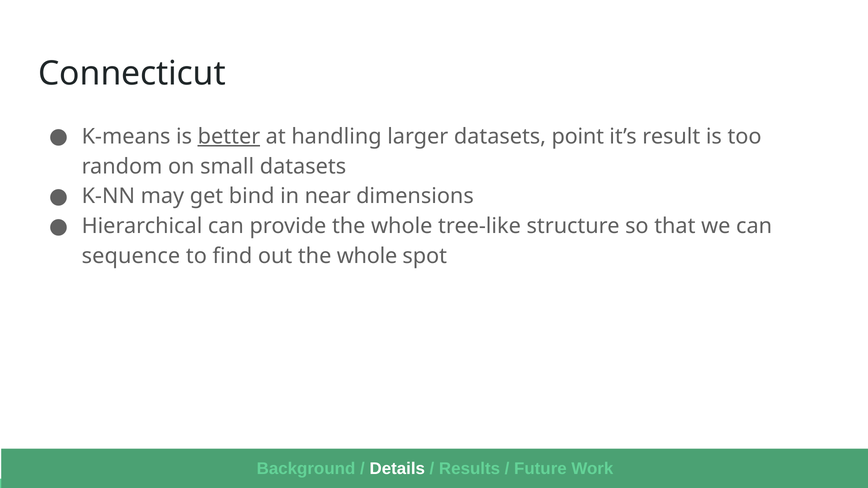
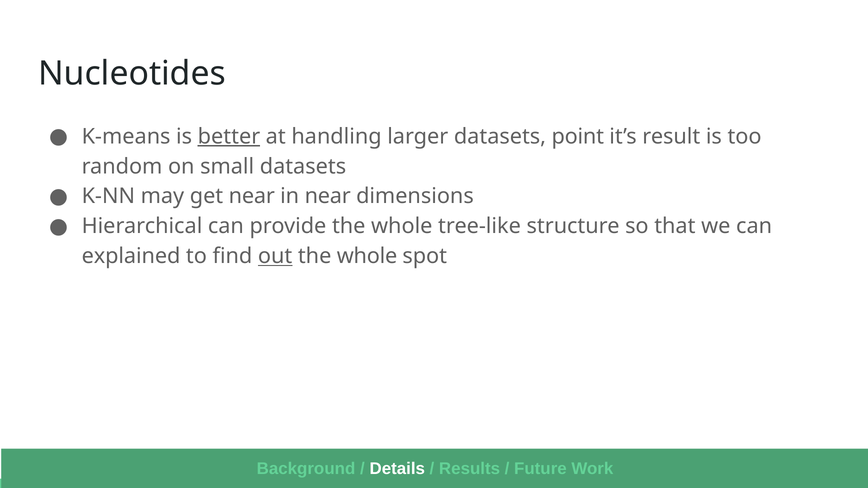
Connecticut: Connecticut -> Nucleotides
get bind: bind -> near
sequence: sequence -> explained
out underline: none -> present
